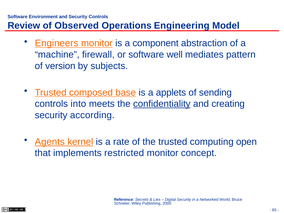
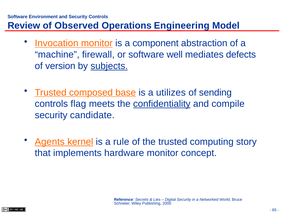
Engineers: Engineers -> Invocation
pattern: pattern -> defects
subjects underline: none -> present
applets: applets -> utilizes
into: into -> flag
creating: creating -> compile
according: according -> candidate
rate: rate -> rule
open: open -> story
restricted: restricted -> hardware
